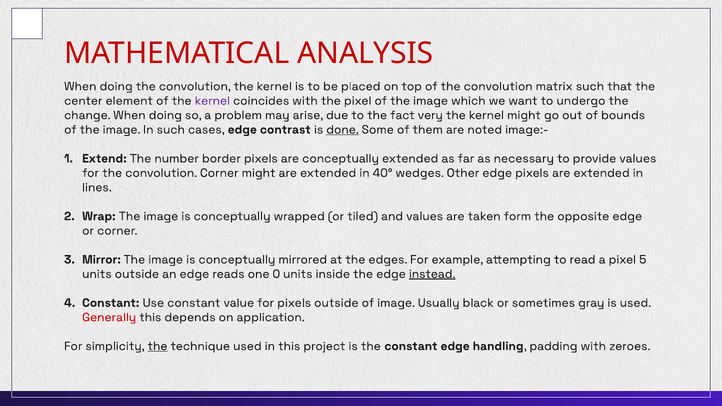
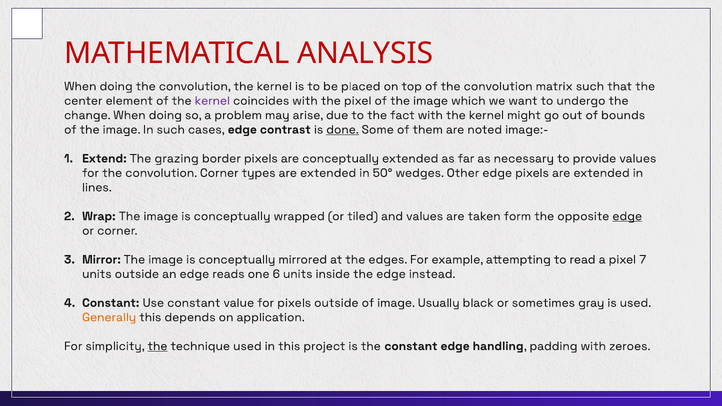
fact very: very -> with
number: number -> grazing
Corner might: might -> types
40°: 40° -> 50°
edge at (627, 216) underline: none -> present
5: 5 -> 7
0: 0 -> 6
instead underline: present -> none
Generally colour: red -> orange
